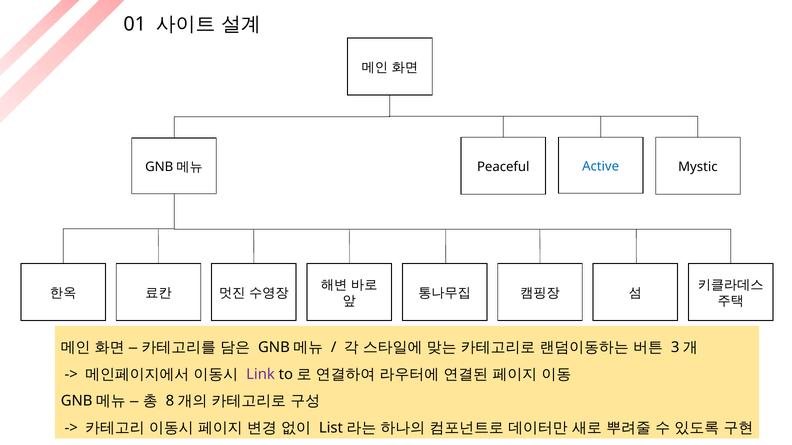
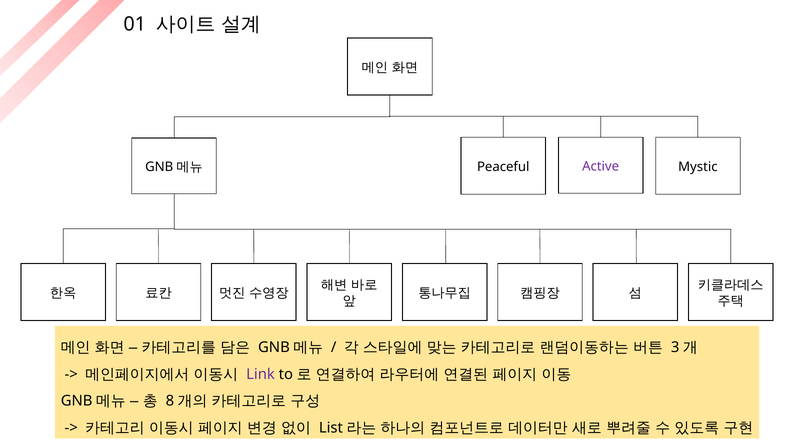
Active colour: blue -> purple
